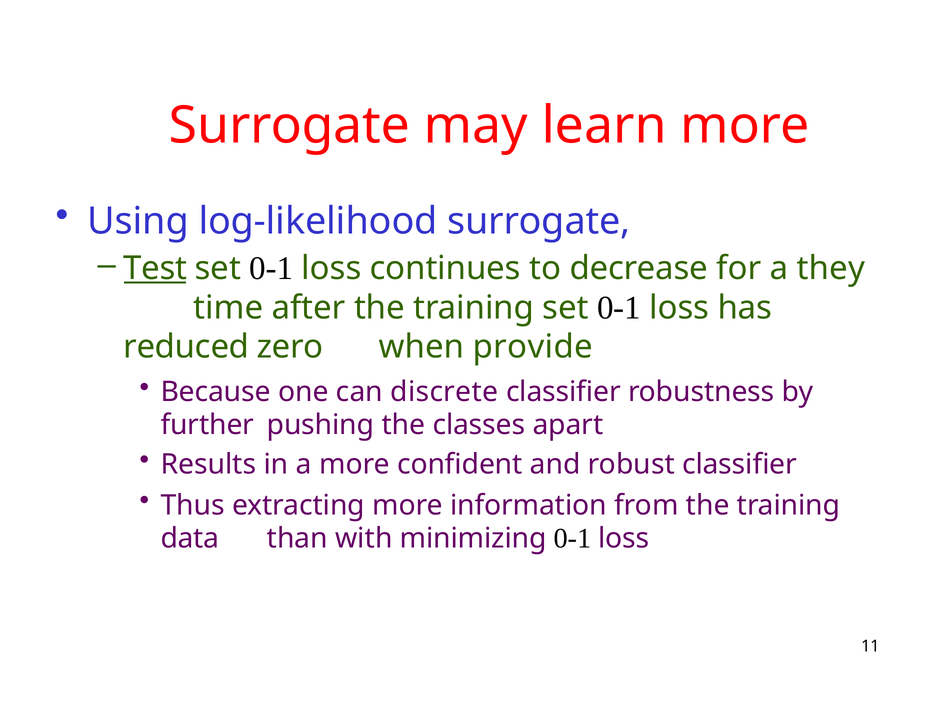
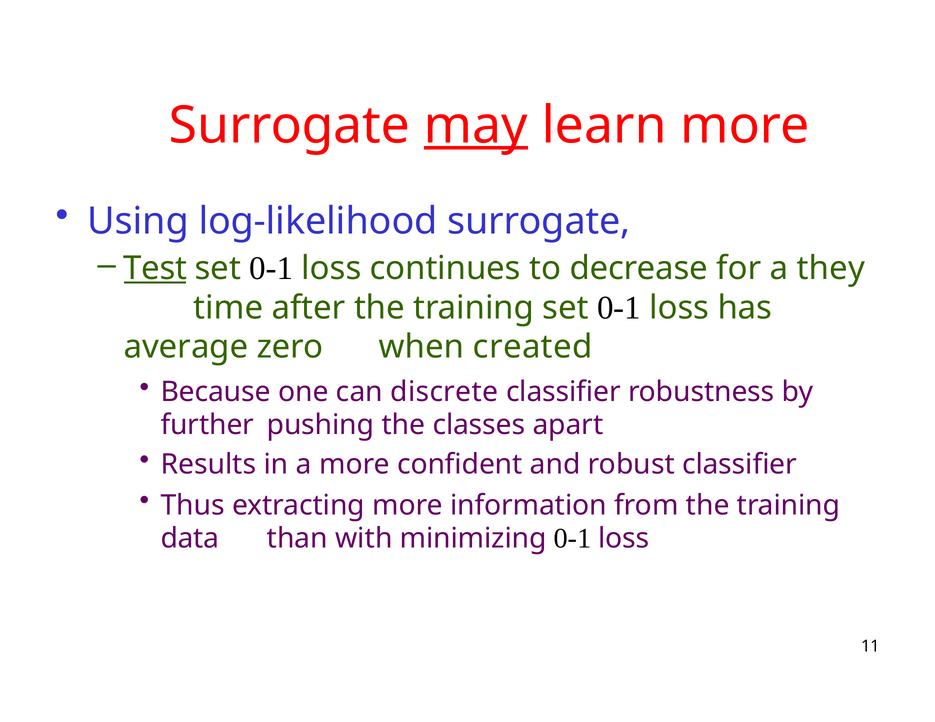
may underline: none -> present
reduced: reduced -> average
provide: provide -> created
